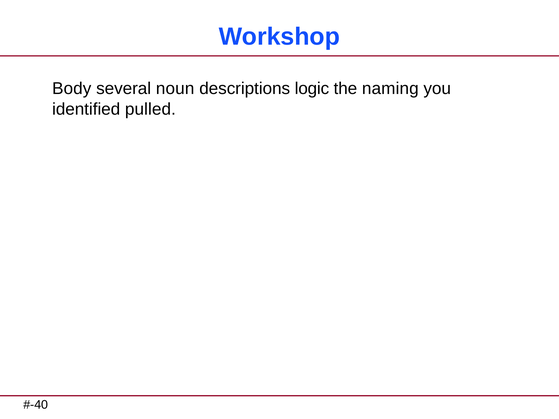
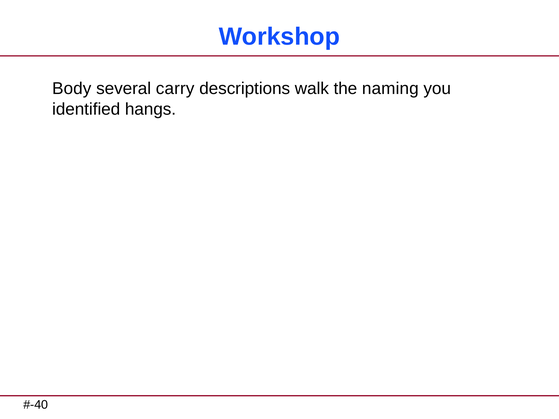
noun: noun -> carry
logic: logic -> walk
pulled: pulled -> hangs
